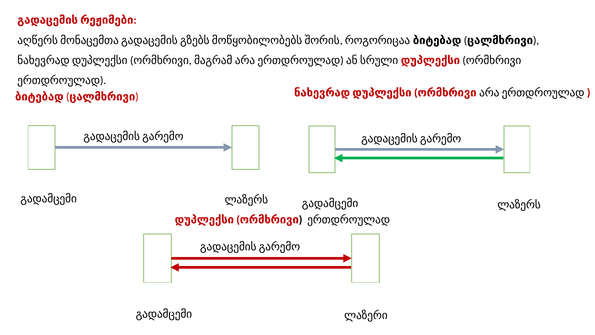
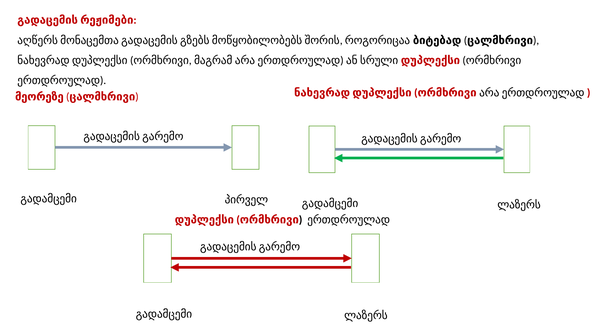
ბიტებად at (39, 97): ბიტებად -> მეორეზე
ლაზერს at (246, 200): ლაზერს -> პირველ
ლაზერი at (366, 315): ლაზერი -> ლაზერს
